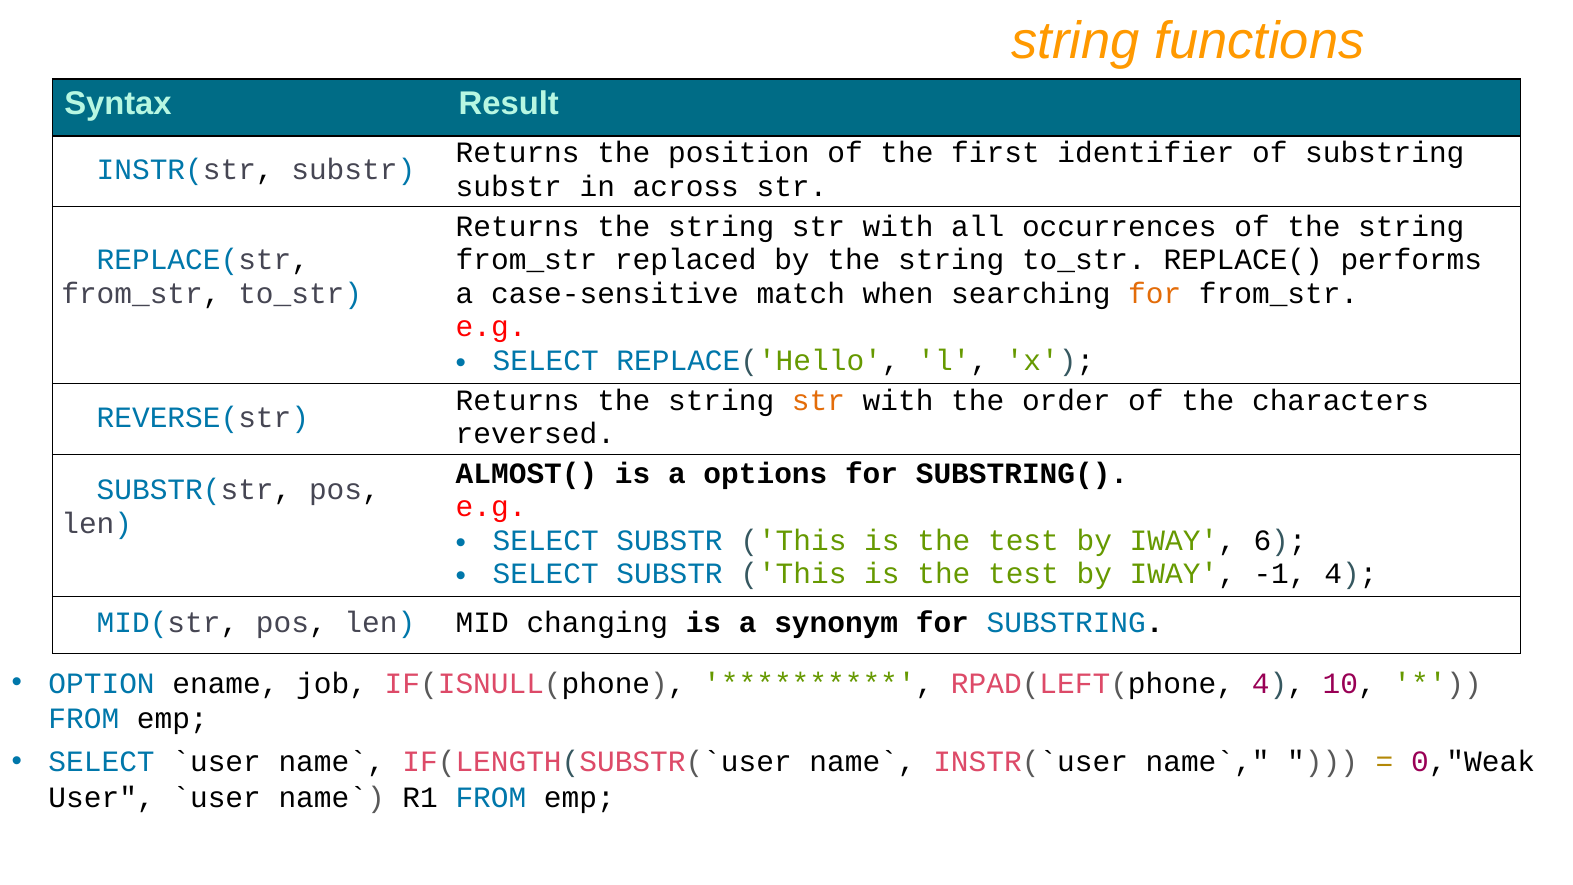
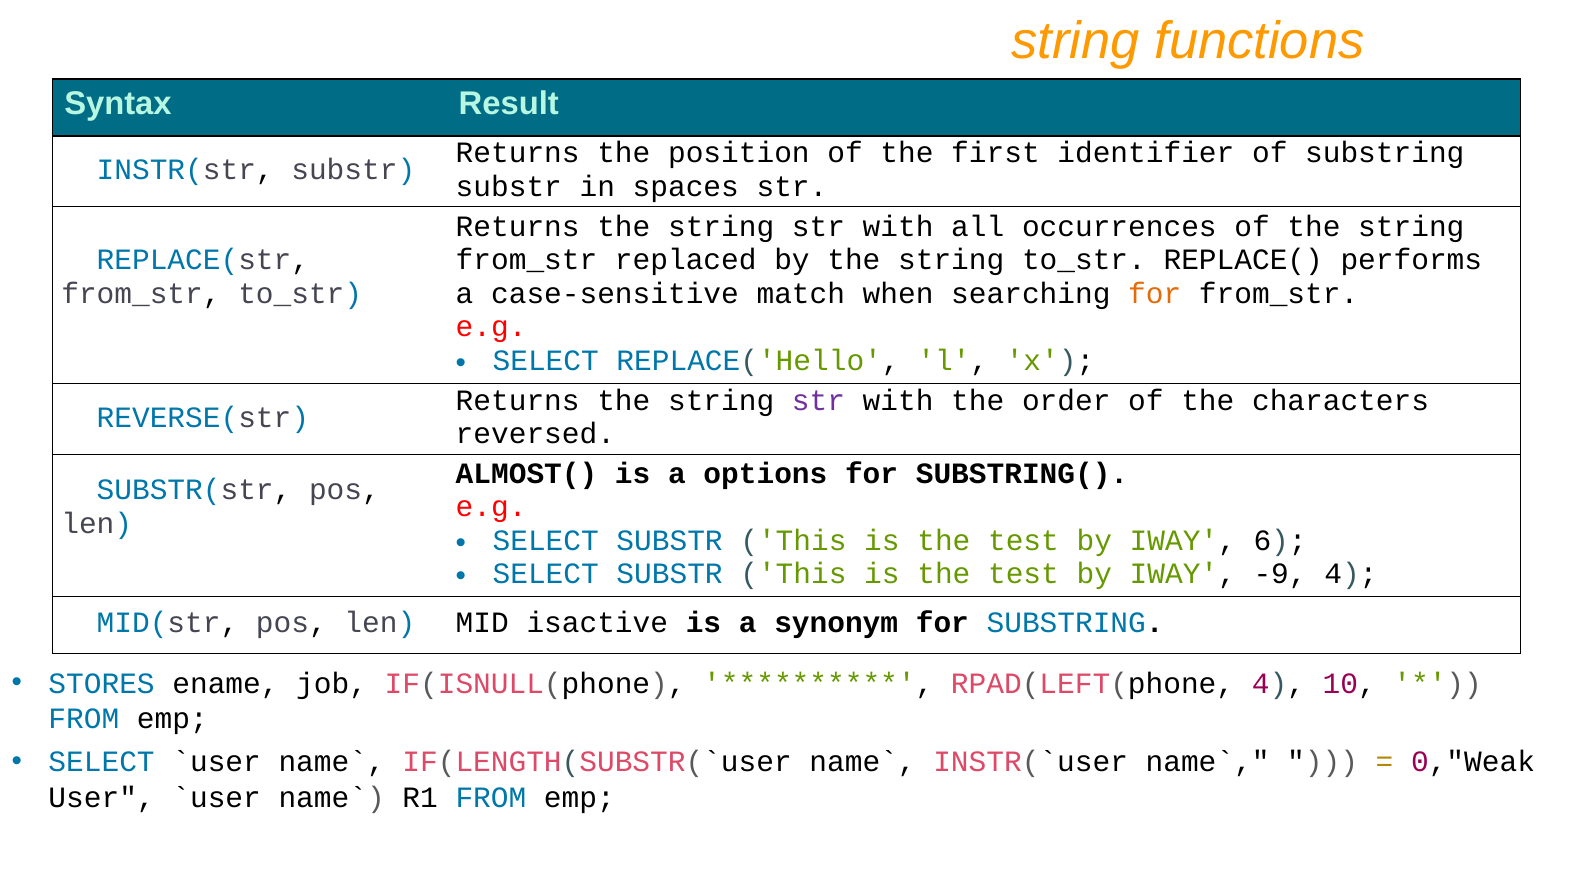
across: across -> spaces
str at (819, 401) colour: orange -> purple
-1: -1 -> -9
changing: changing -> isactive
OPTION: OPTION -> STORES
